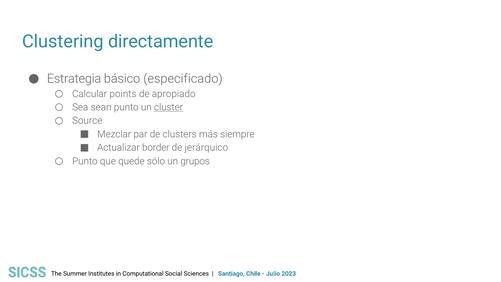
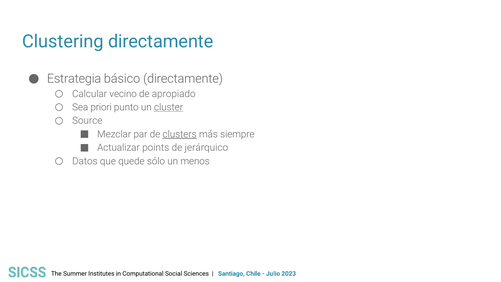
básico especificado: especificado -> directamente
points: points -> vecino
sean: sean -> priori
clusters underline: none -> present
border: border -> points
Punto at (85, 161): Punto -> Datos
grupos: grupos -> menos
